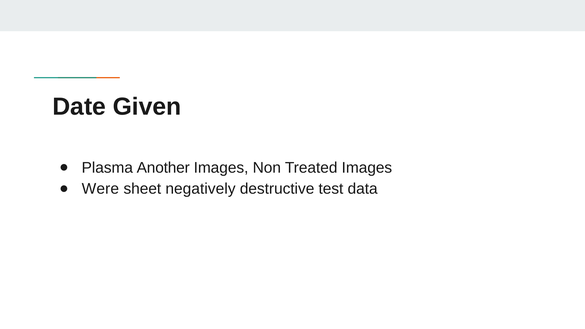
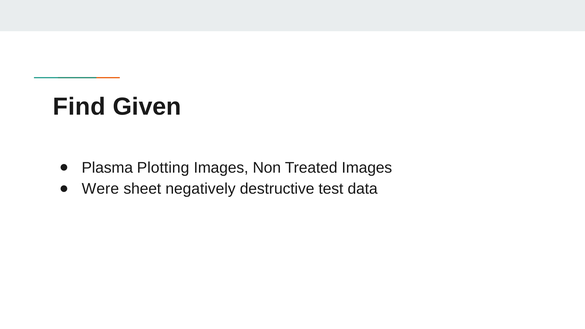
Date: Date -> Find
Another: Another -> Plotting
